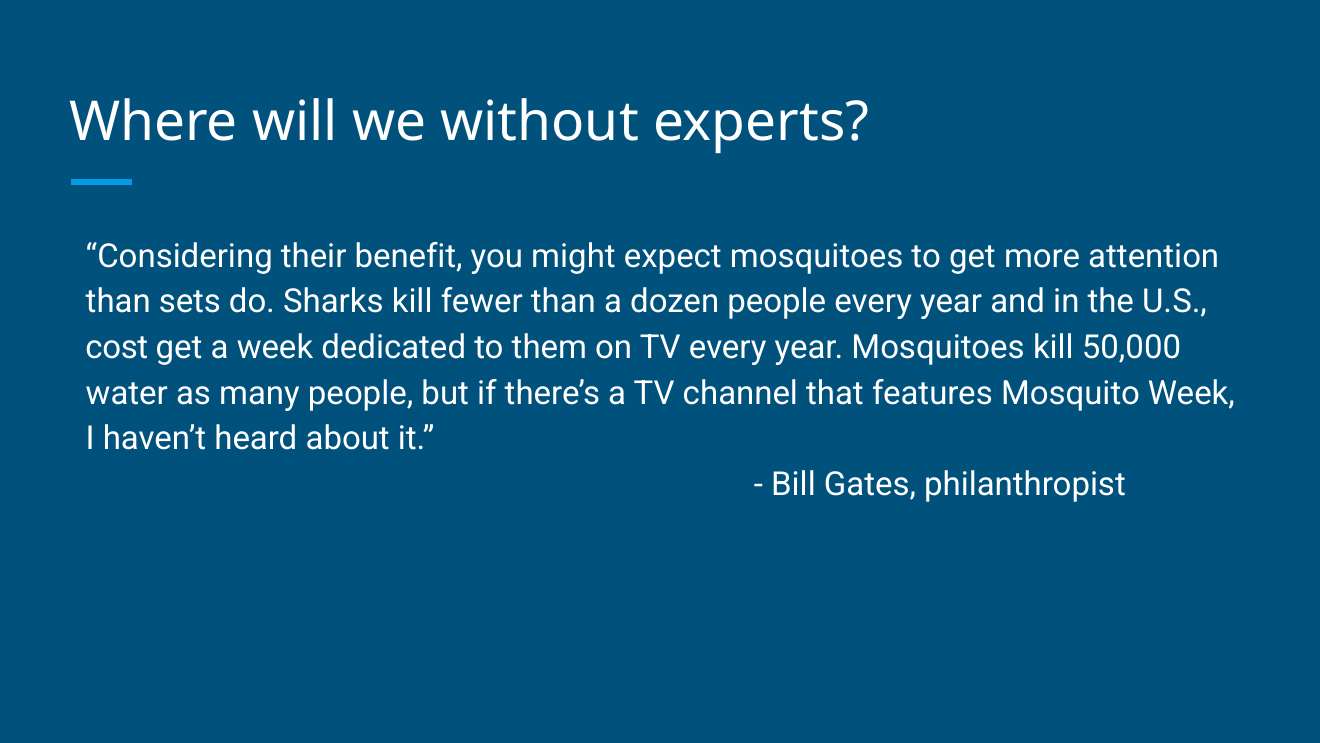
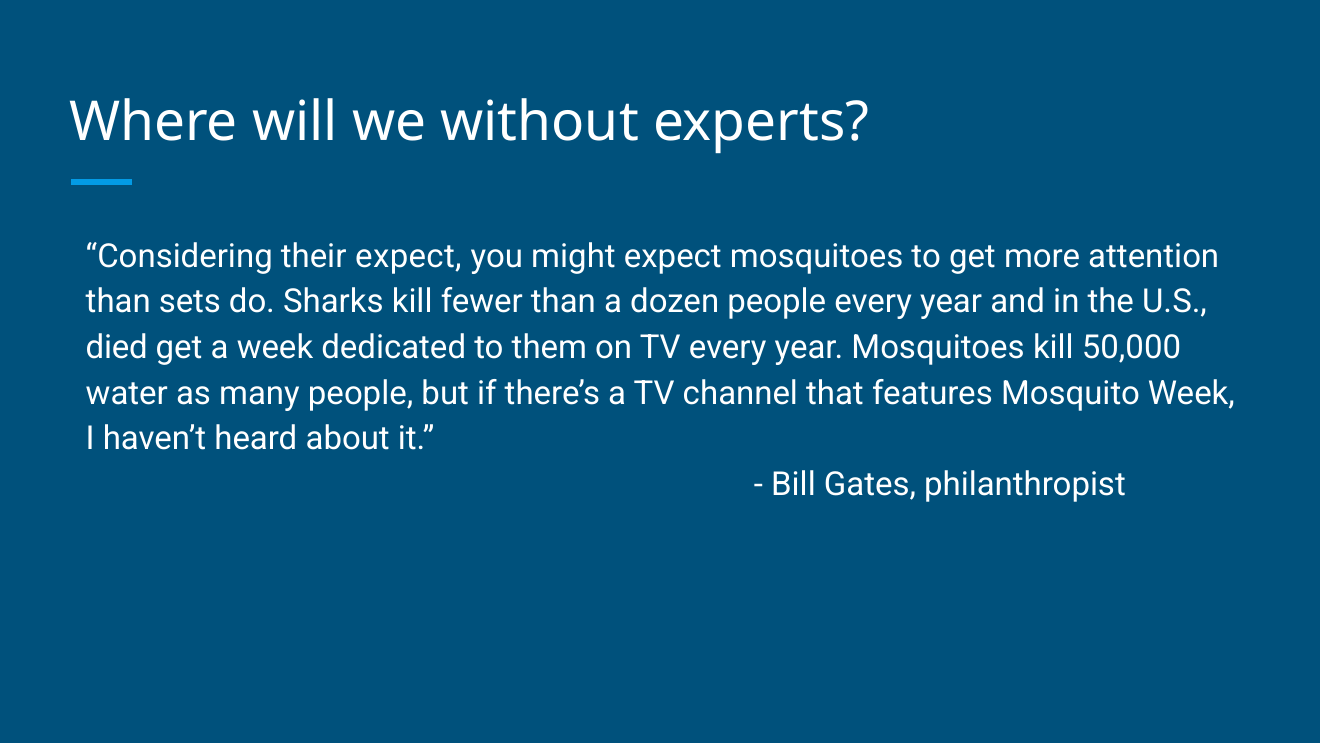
their benefit: benefit -> expect
cost: cost -> died
